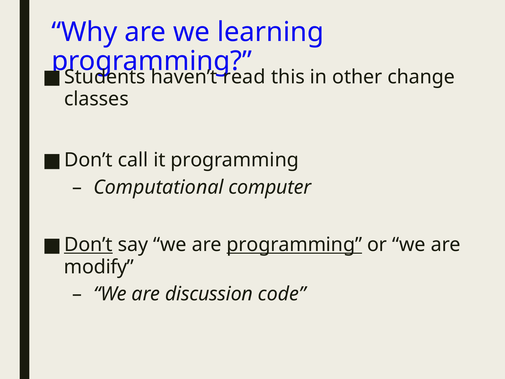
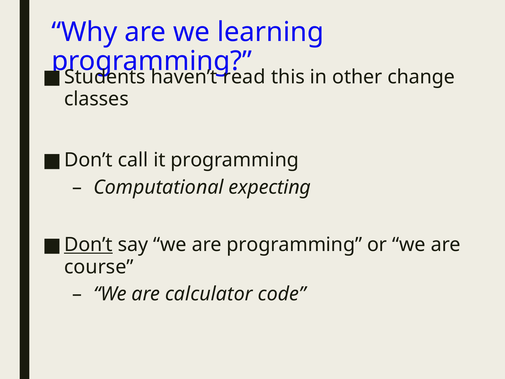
computer: computer -> expecting
programming at (294, 245) underline: present -> none
modify: modify -> course
discussion: discussion -> calculator
